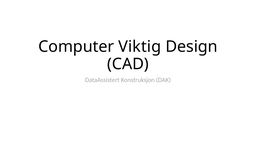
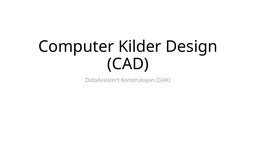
Viktig: Viktig -> Kilder
